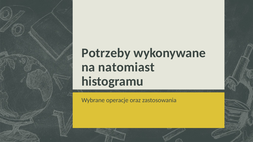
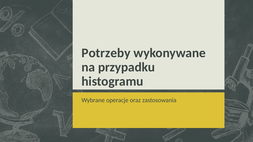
natomiast: natomiast -> przypadku
